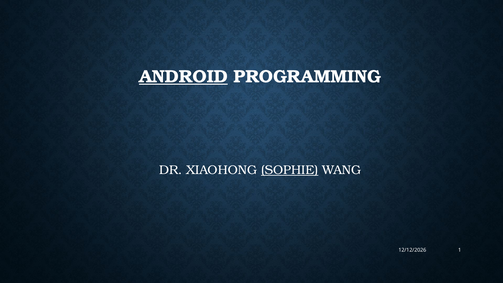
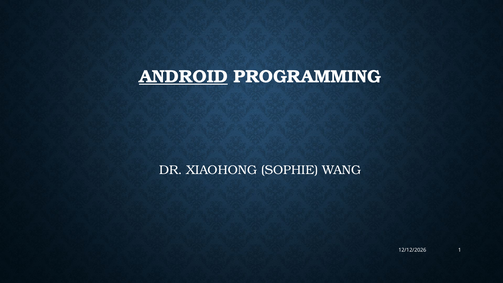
SOPHIE underline: present -> none
